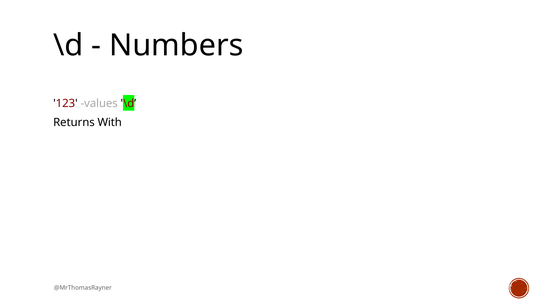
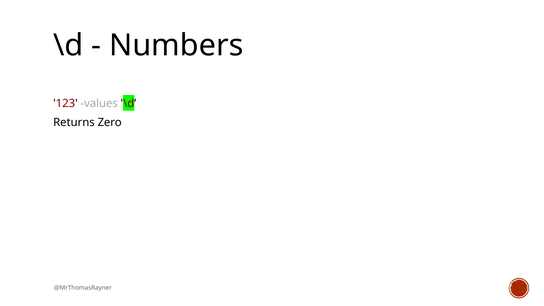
With: With -> Zero
